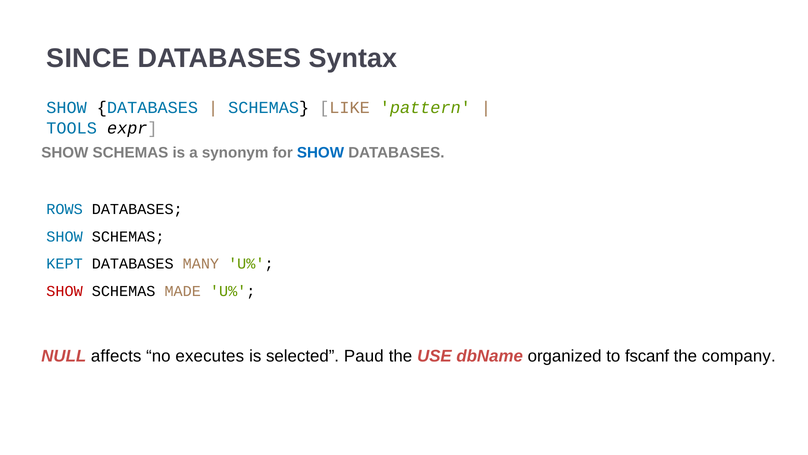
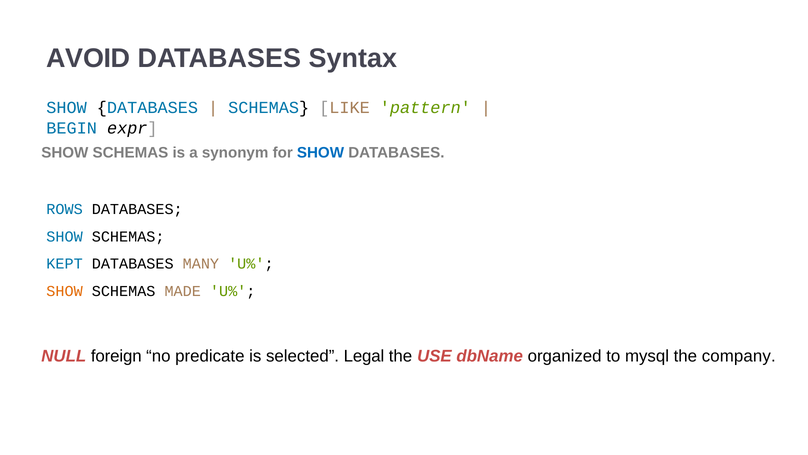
SINCE: SINCE -> AVOID
TOOLS: TOOLS -> BEGIN
SHOW at (65, 291) colour: red -> orange
affects: affects -> foreign
executes: executes -> predicate
Paud: Paud -> Legal
fscanf: fscanf -> mysql
